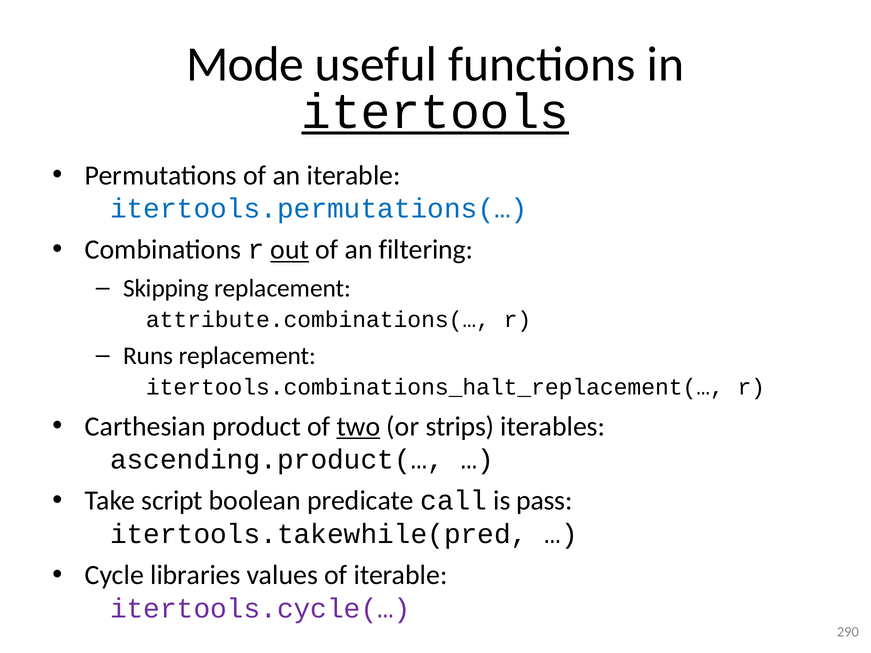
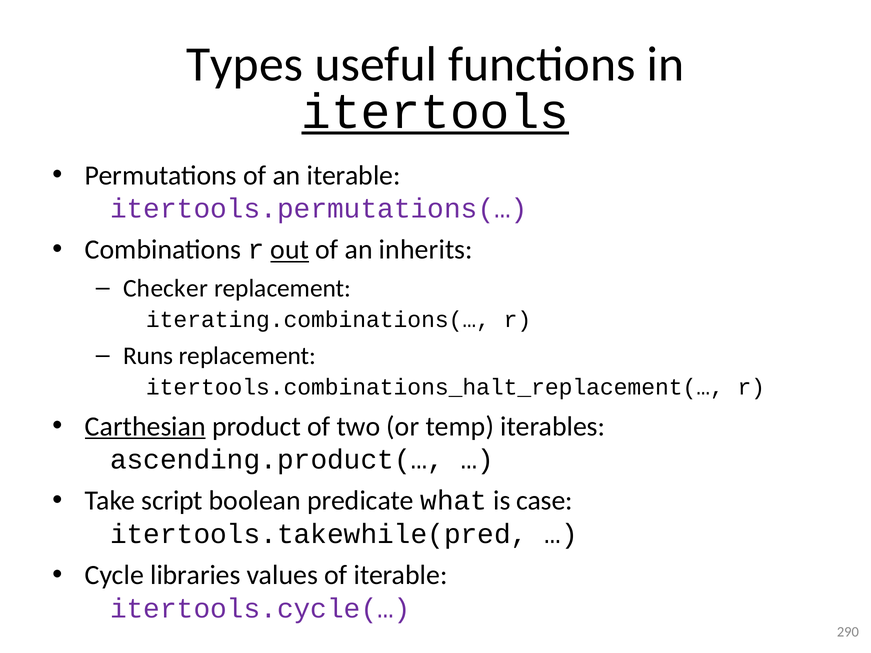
Mode: Mode -> Types
itertools.permutations(… colour: blue -> purple
filtering: filtering -> inherits
Skipping: Skipping -> Checker
attribute.combinations(…: attribute.combinations(… -> iterating.combinations(…
Carthesian underline: none -> present
two underline: present -> none
strips: strips -> temp
call: call -> what
pass: pass -> case
